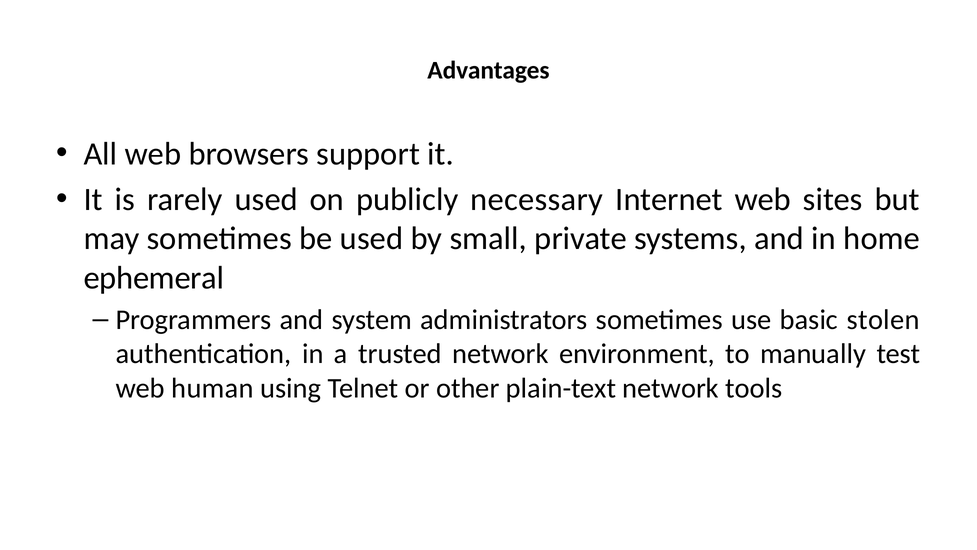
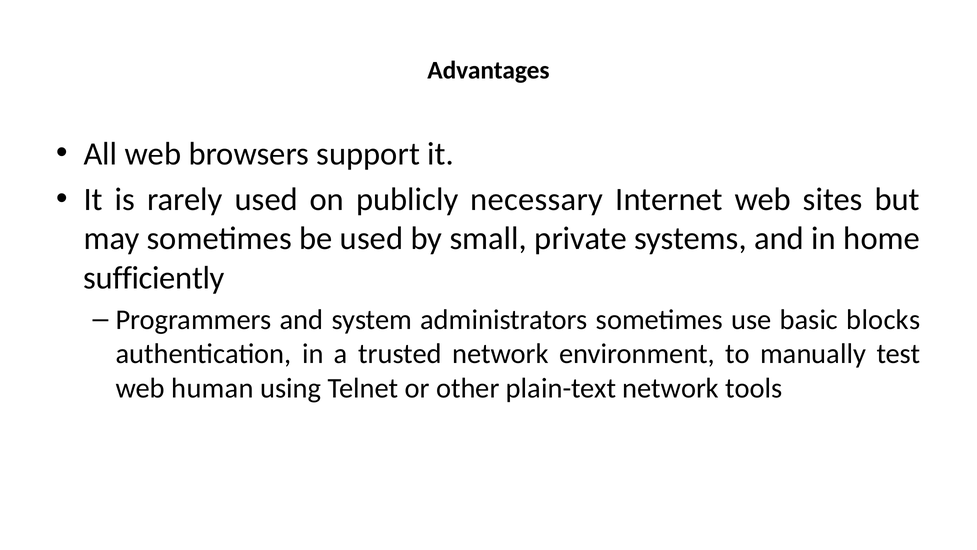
ephemeral: ephemeral -> sufficiently
stolen: stolen -> blocks
